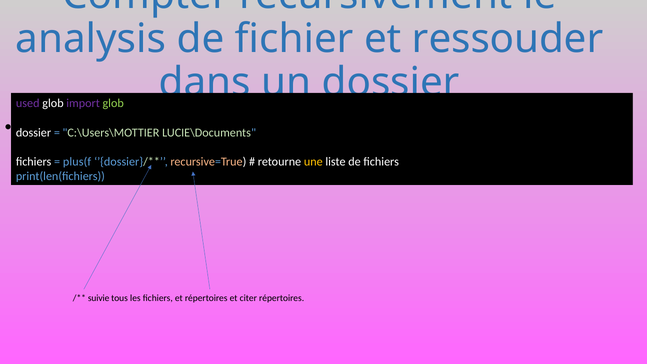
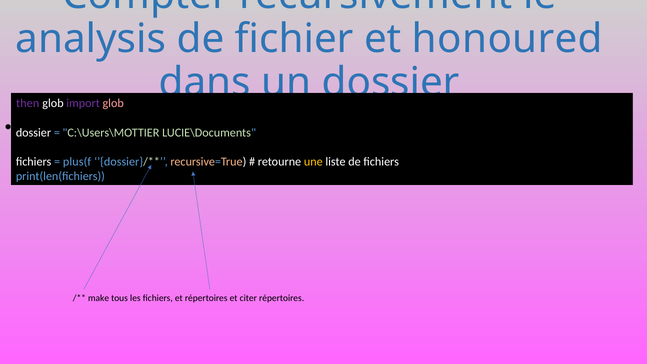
ressouder: ressouder -> honoured
used: used -> then
glob at (113, 103) colour: light green -> pink
suivie: suivie -> make
